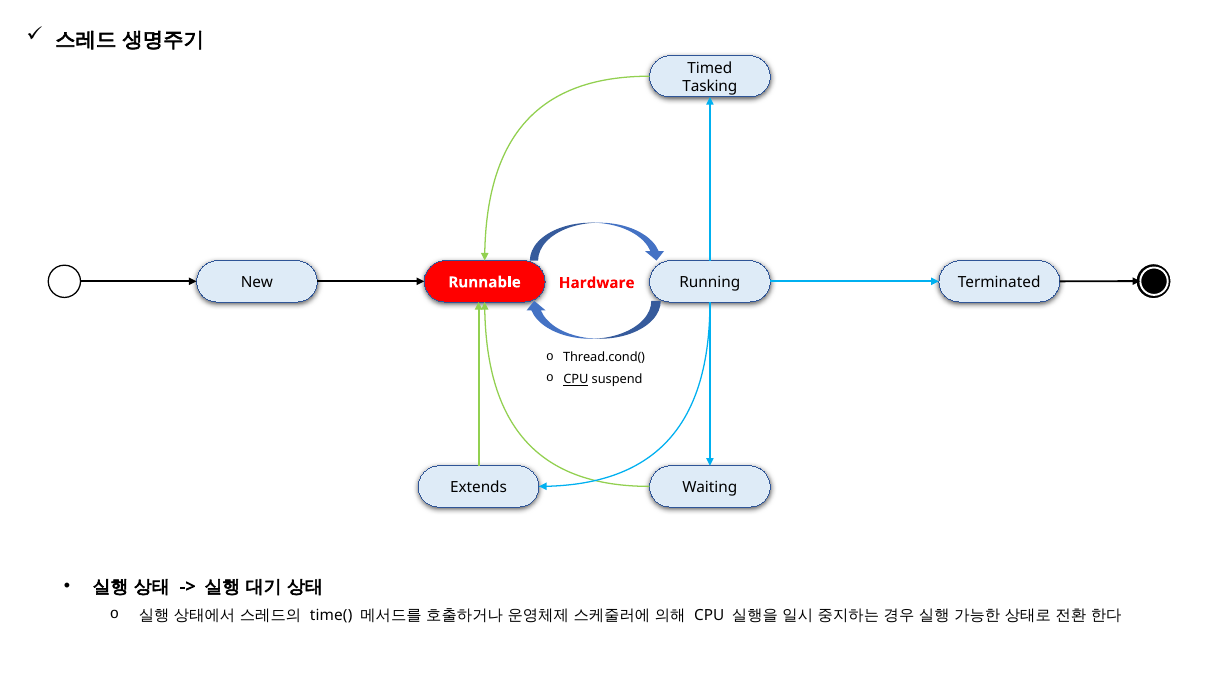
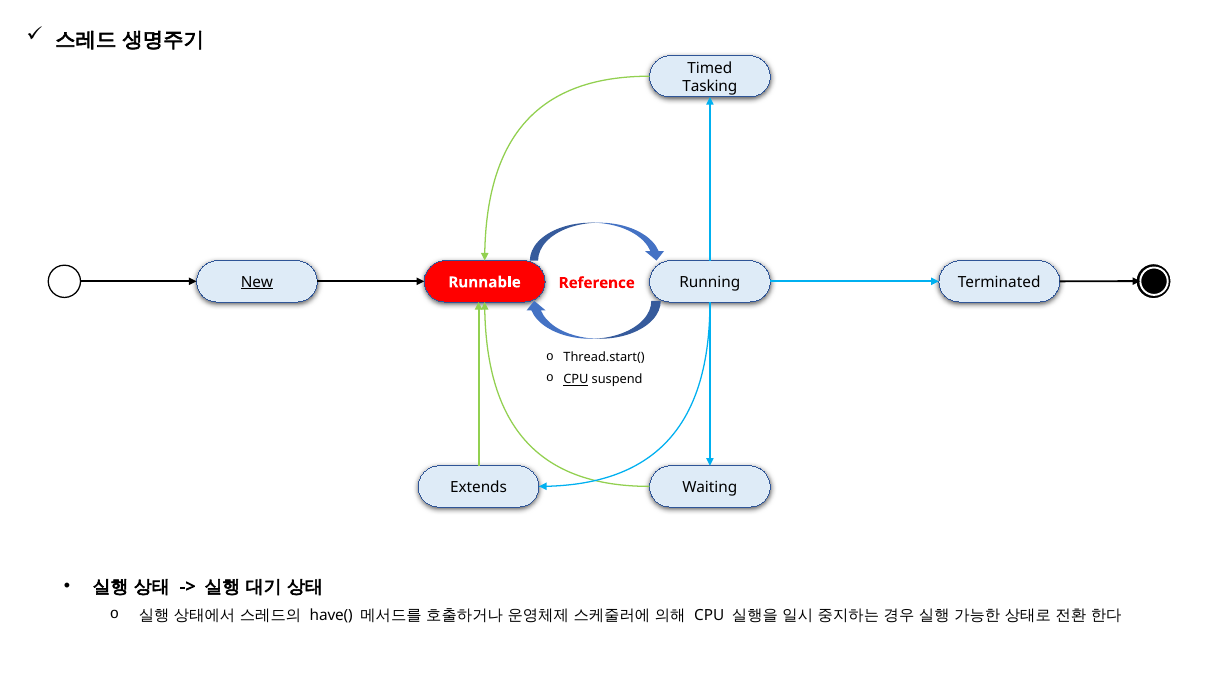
New underline: none -> present
Hardware: Hardware -> Reference
Thread.cond(: Thread.cond( -> Thread.start(
time(: time( -> have(
